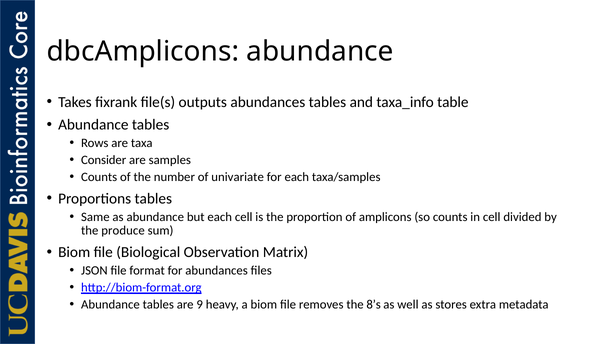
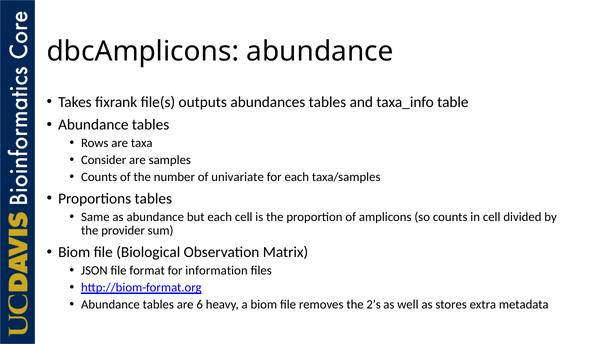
produce: produce -> provider
for abundances: abundances -> information
9: 9 -> 6
8’s: 8’s -> 2’s
